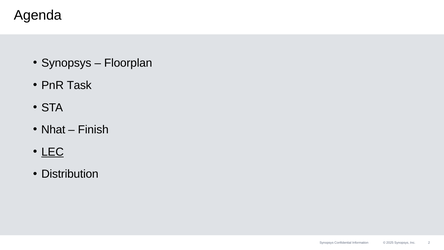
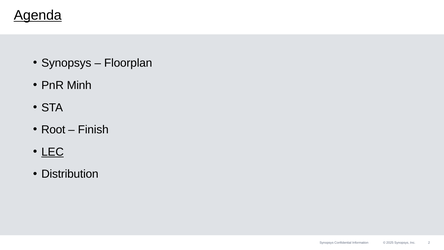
Agenda underline: none -> present
Task: Task -> Minh
Nhat: Nhat -> Root
